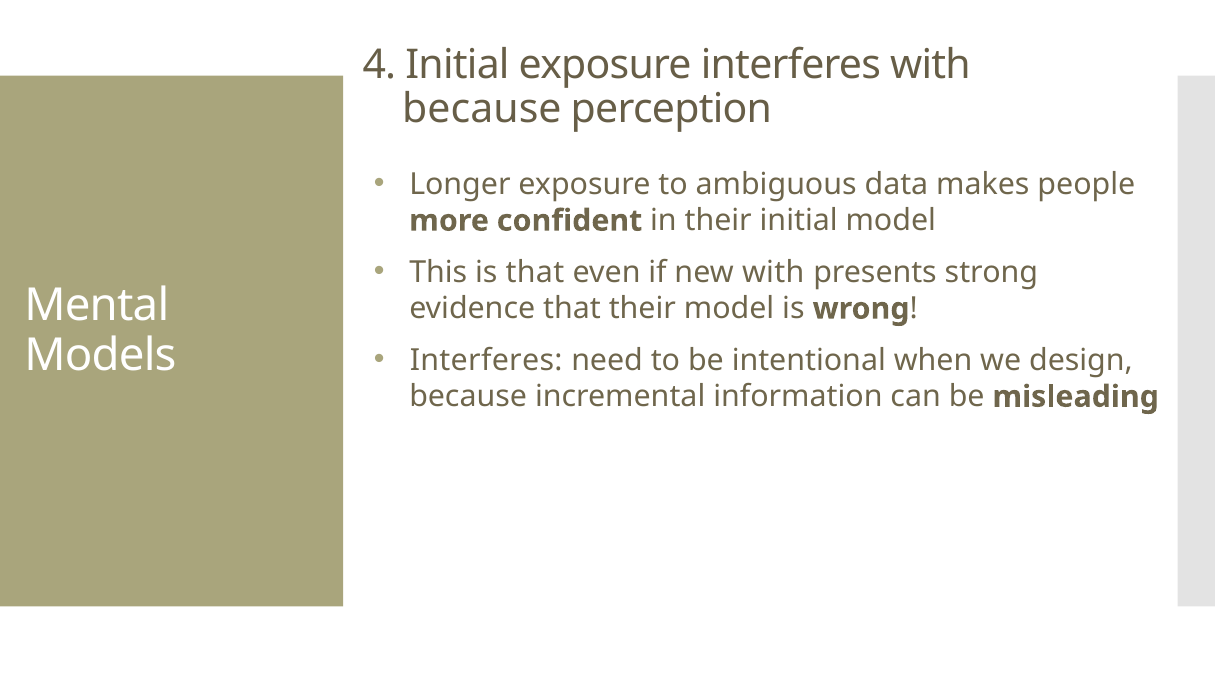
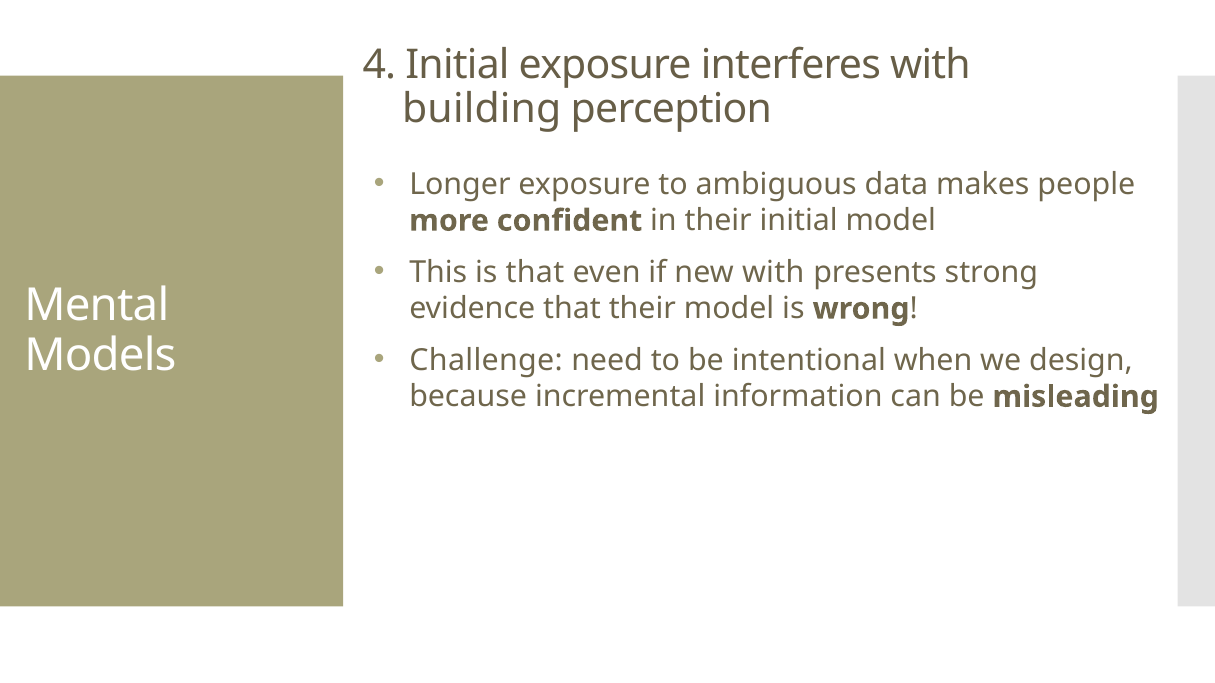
because at (482, 109): because -> building
Interferes at (486, 361): Interferes -> Challenge
